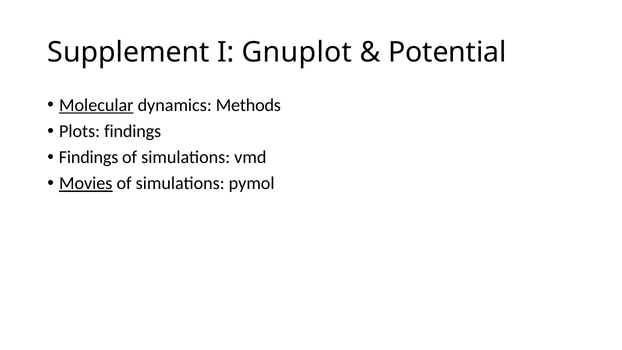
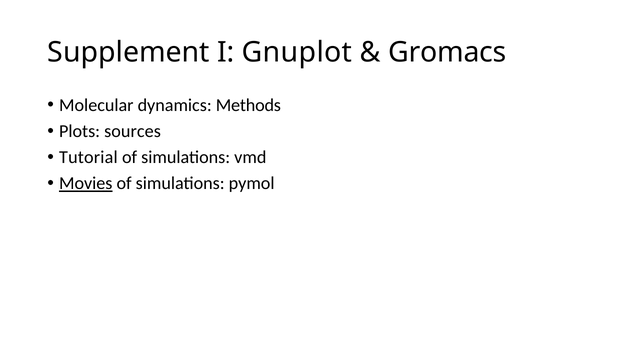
Potential: Potential -> Gromacs
Molecular underline: present -> none
Plots findings: findings -> sources
Findings at (89, 157): Findings -> Tutorial
